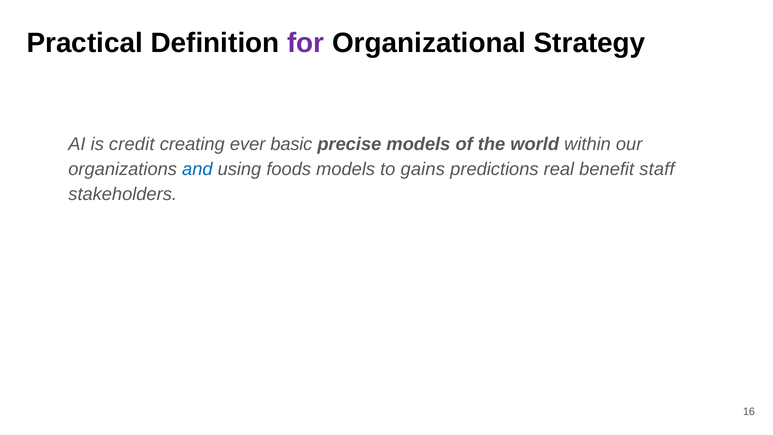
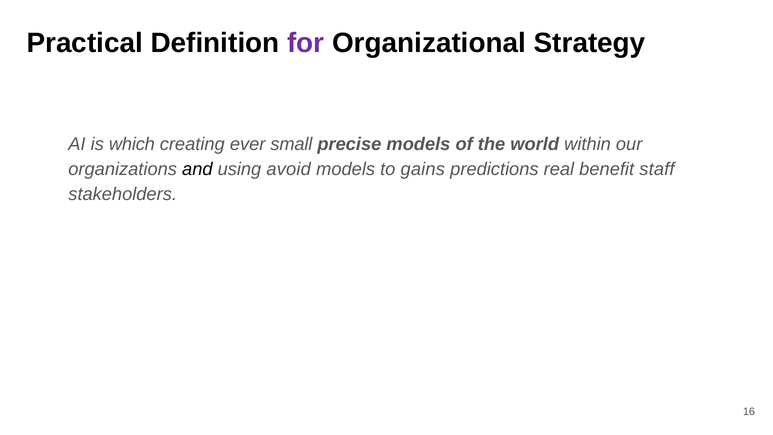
credit: credit -> which
basic: basic -> small
and colour: blue -> black
foods: foods -> avoid
